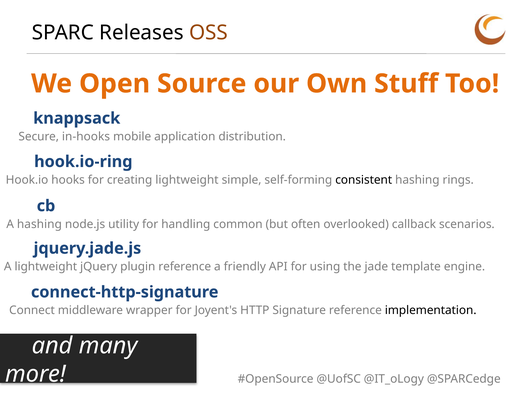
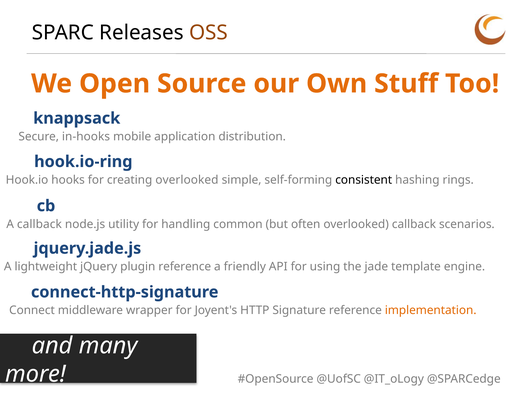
creating lightweight: lightweight -> overlooked
A hashing: hashing -> callback
implementation colour: black -> orange
